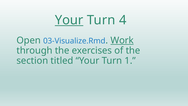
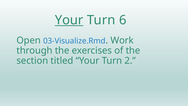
4: 4 -> 6
Work underline: present -> none
1: 1 -> 2
